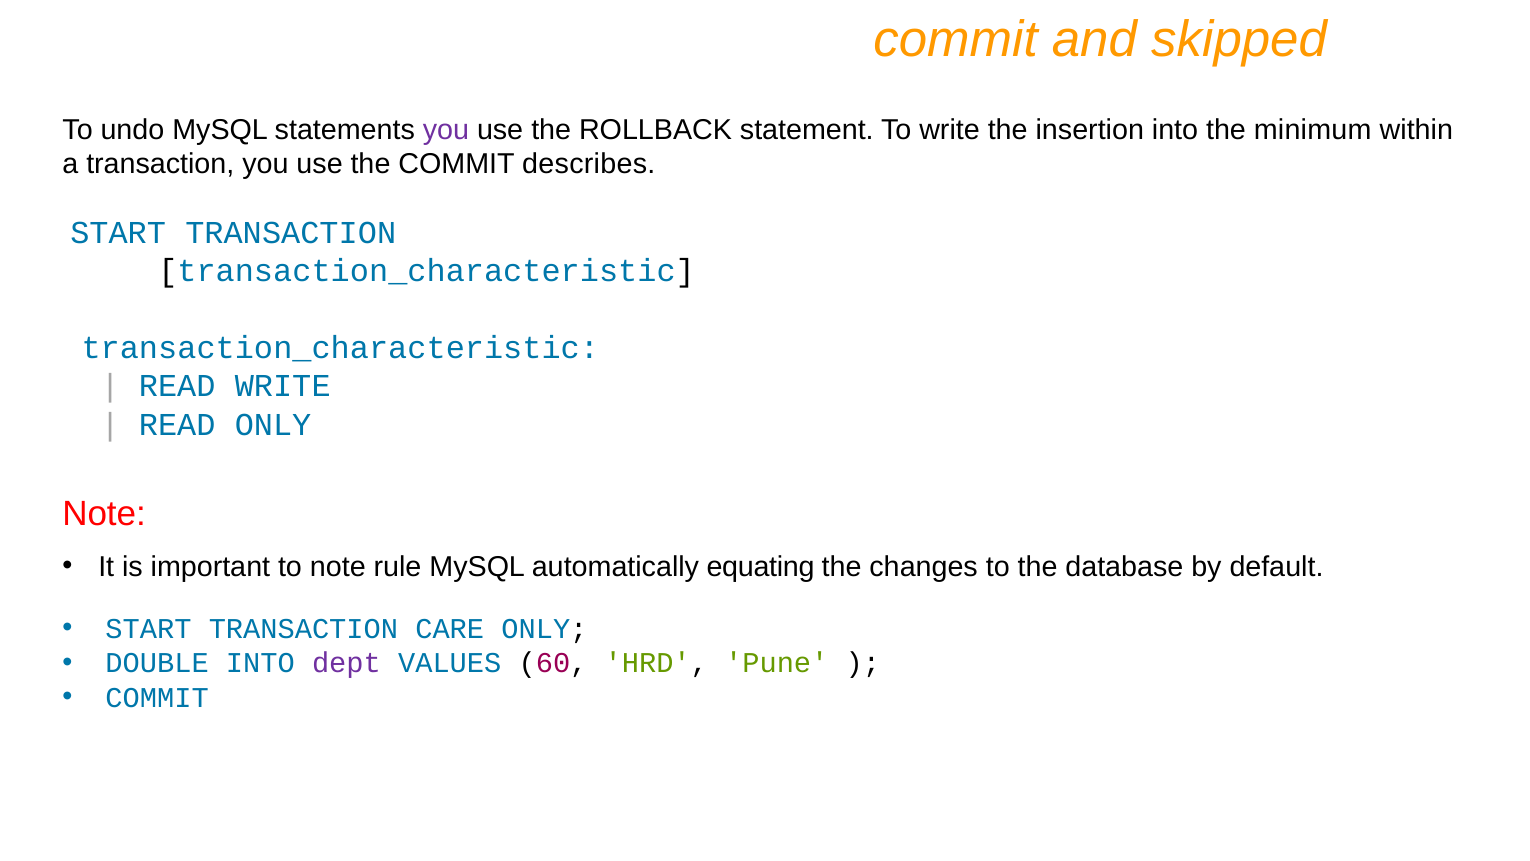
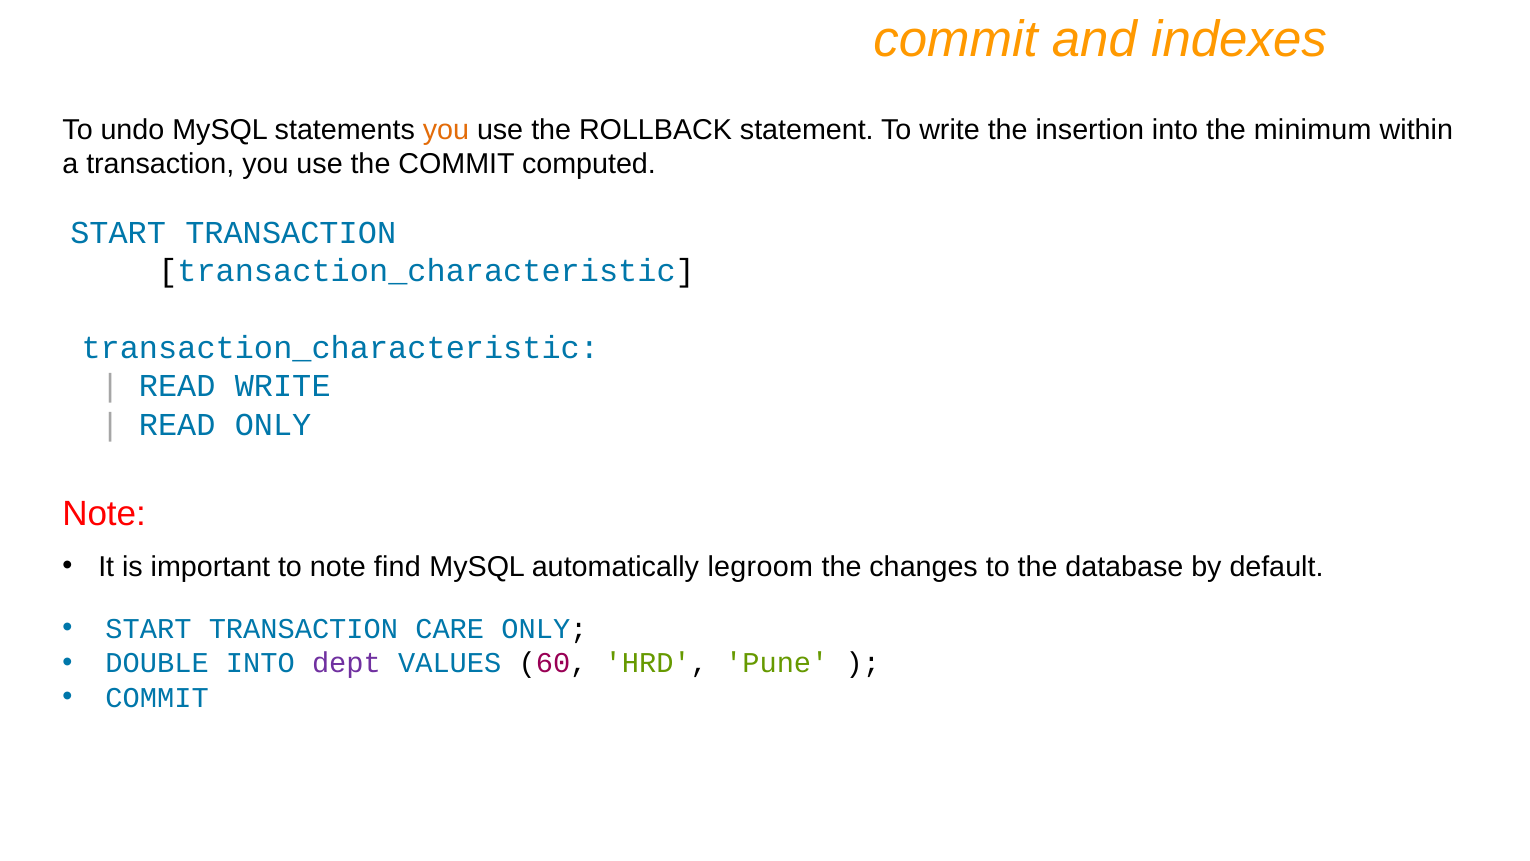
skipped: skipped -> indexes
you at (446, 130) colour: purple -> orange
describes: describes -> computed
rule: rule -> find
equating: equating -> legroom
